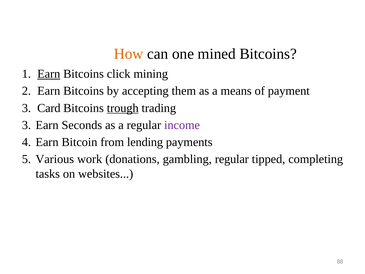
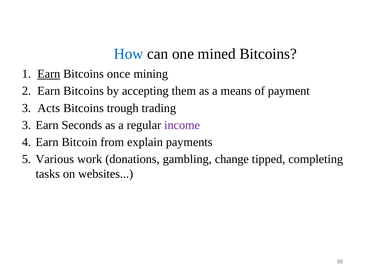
How colour: orange -> blue
click: click -> once
Card: Card -> Acts
trough underline: present -> none
lending: lending -> explain
gambling regular: regular -> change
